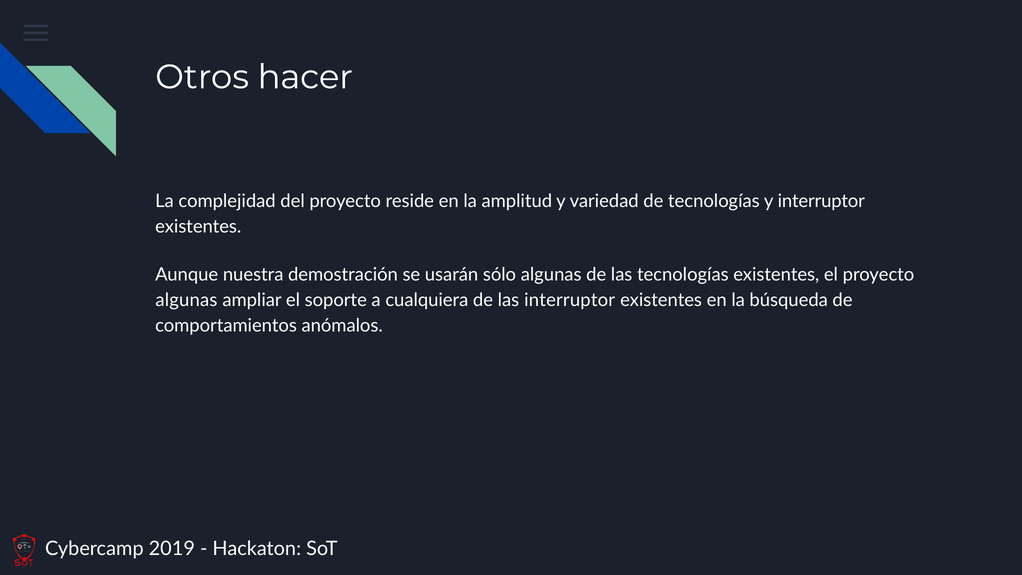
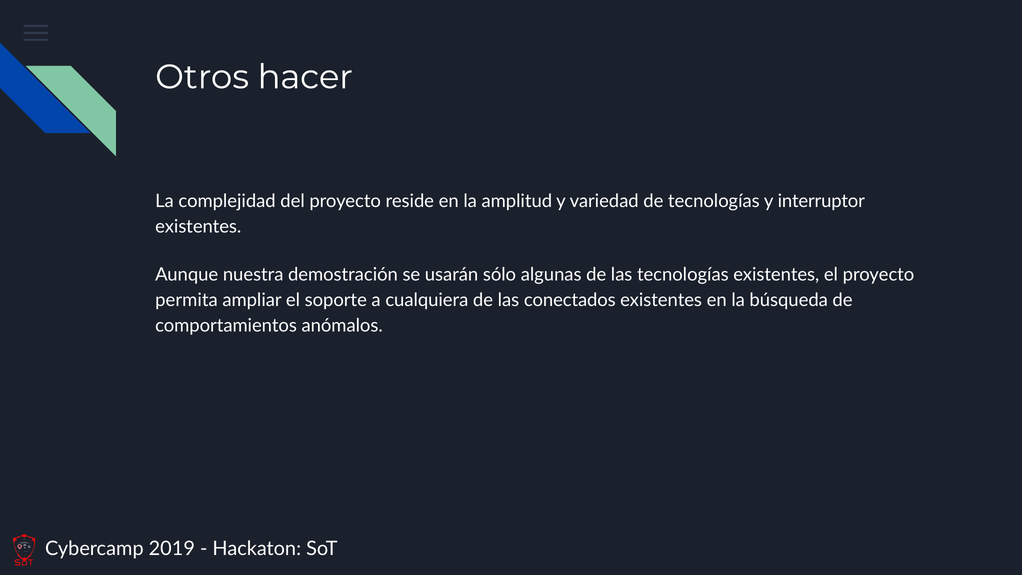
algunas at (186, 300): algunas -> permita
las interruptor: interruptor -> conectados
